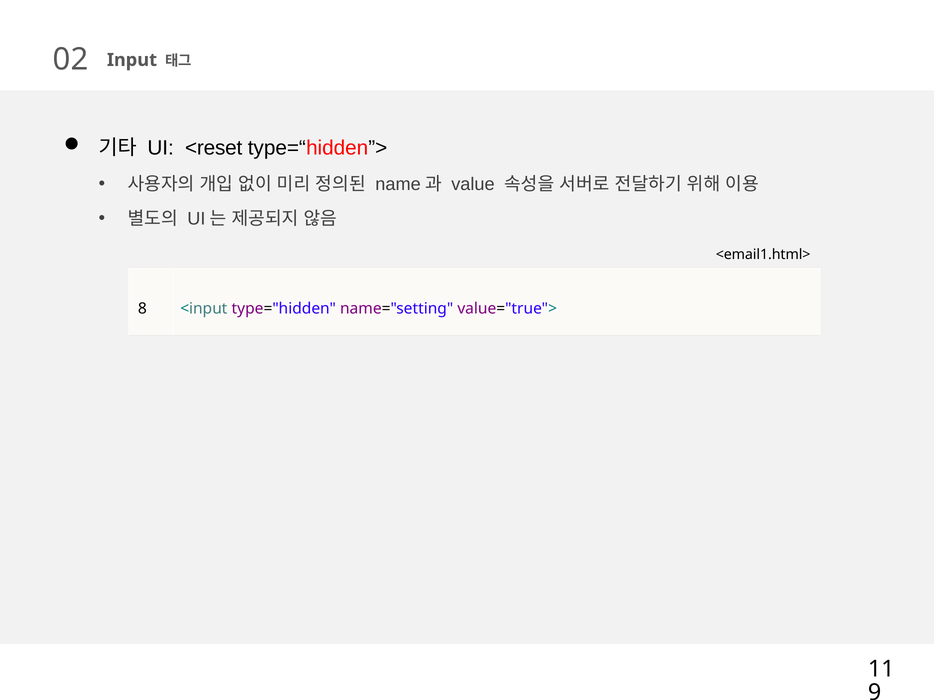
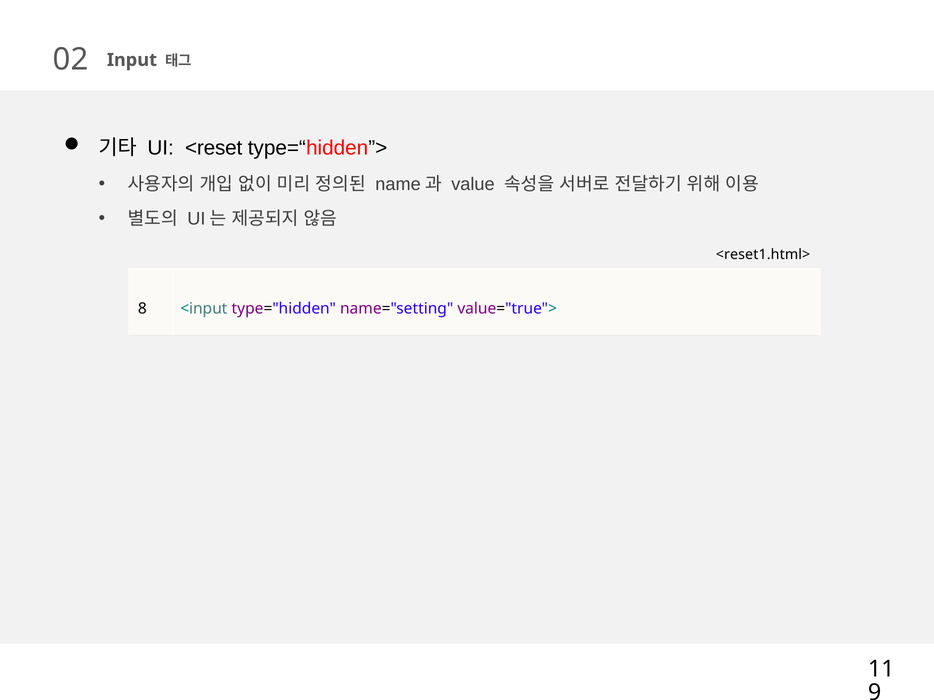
<email1.html>: <email1.html> -> <reset1.html>
